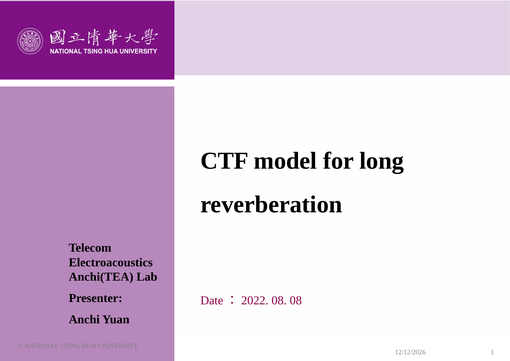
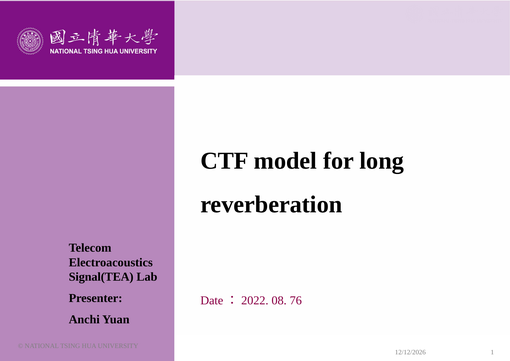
Anchi(TEA: Anchi(TEA -> Signal(TEA
08 08: 08 -> 76
